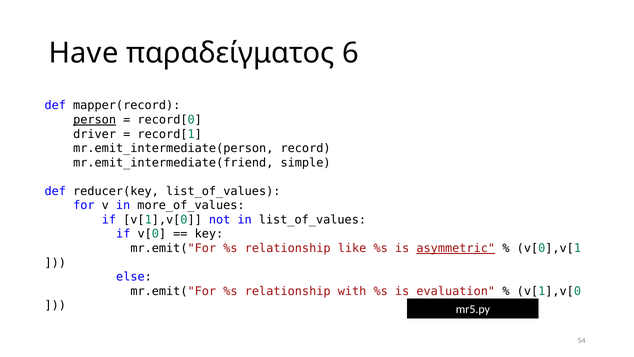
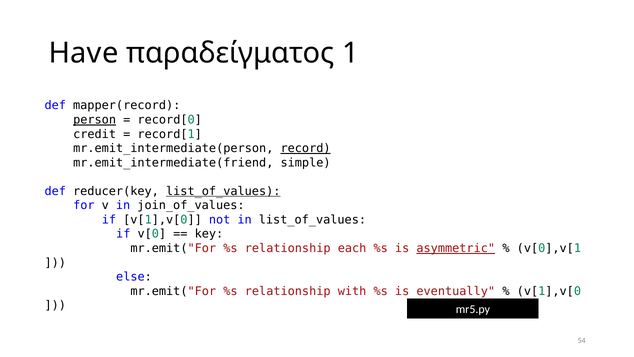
6: 6 -> 1
driver: driver -> credit
record underline: none -> present
list_of_values at (223, 191) underline: none -> present
more_of_values: more_of_values -> join_of_values
like: like -> each
evaluation: evaluation -> eventually
